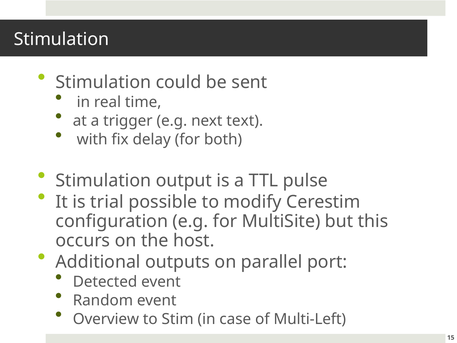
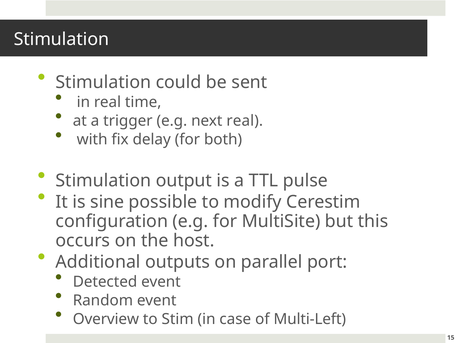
next text: text -> real
trial: trial -> sine
